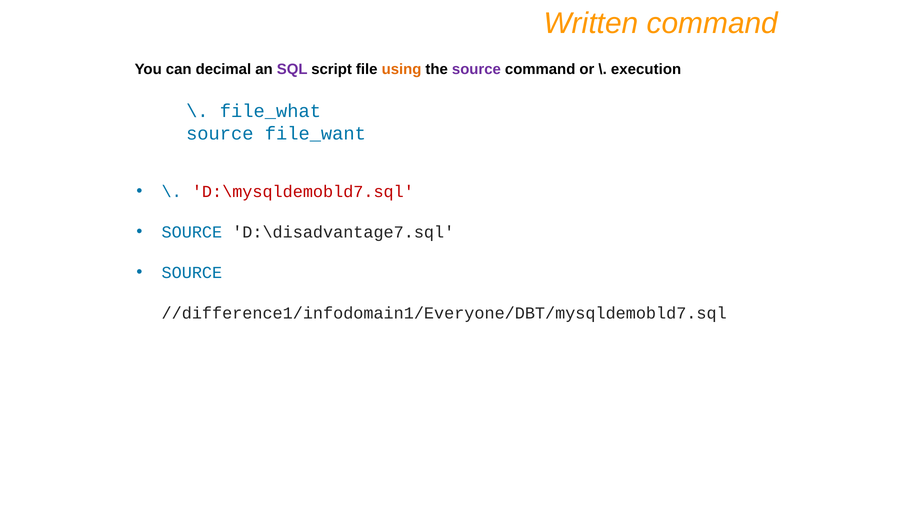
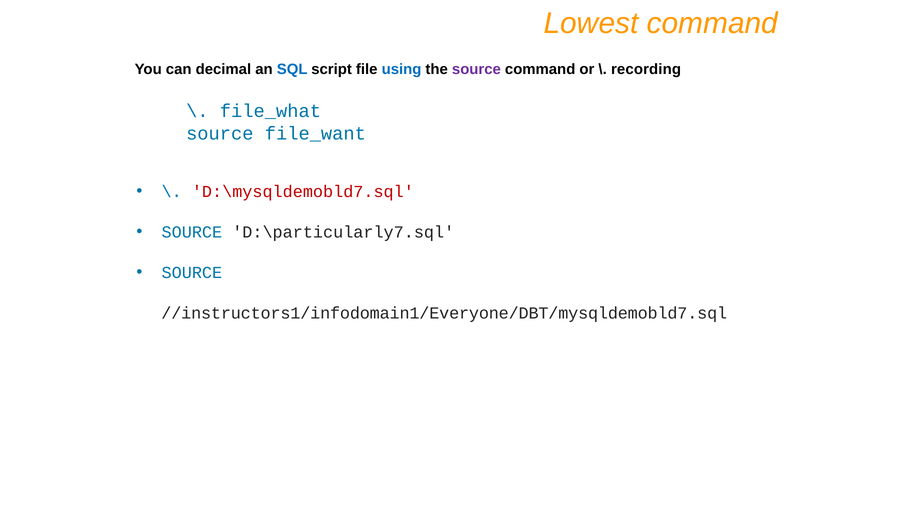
Written: Written -> Lowest
SQL colour: purple -> blue
using colour: orange -> blue
execution: execution -> recording
D:\disadvantage7.sql: D:\disadvantage7.sql -> D:\particularly7.sql
//difference1/infodomain1/Everyone/DBT/mysqldemobld7.sql: //difference1/infodomain1/Everyone/DBT/mysqldemobld7.sql -> //instructors1/infodomain1/Everyone/DBT/mysqldemobld7.sql
